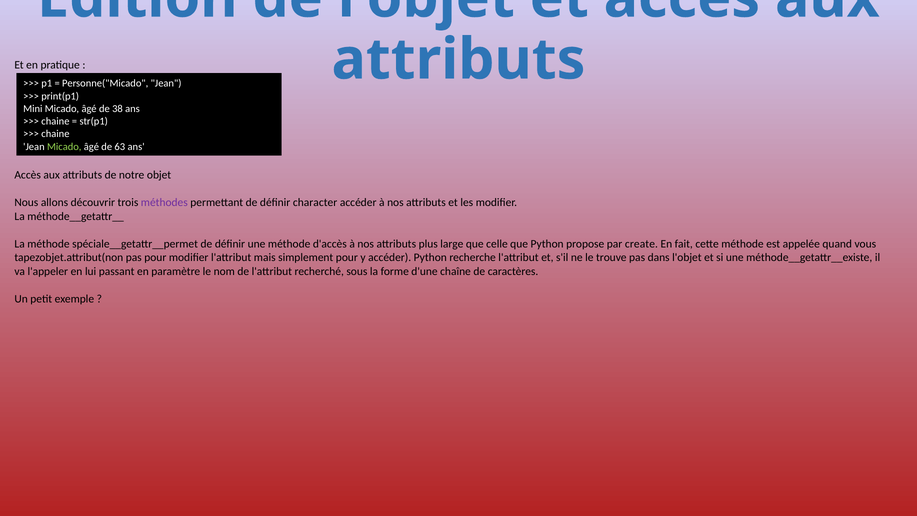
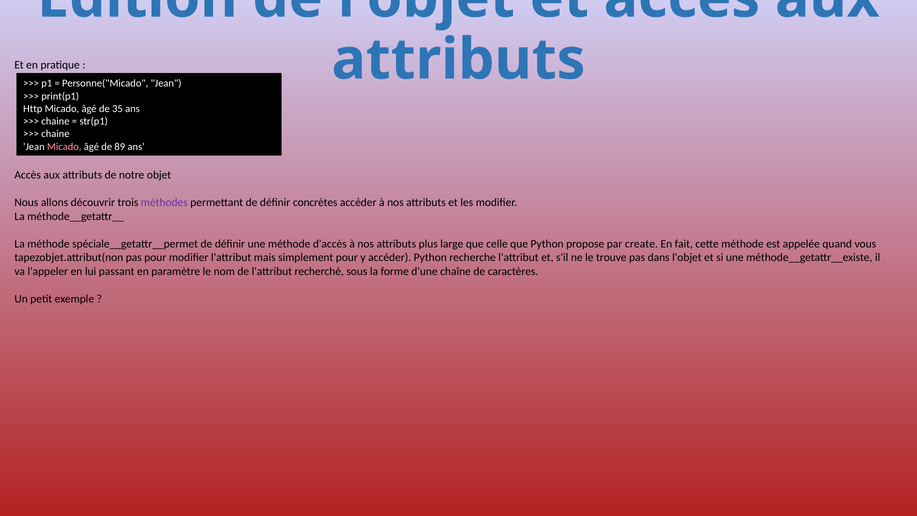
Mini: Mini -> Http
38: 38 -> 35
Micado at (64, 147) colour: light green -> pink
63: 63 -> 89
character: character -> concrètes
